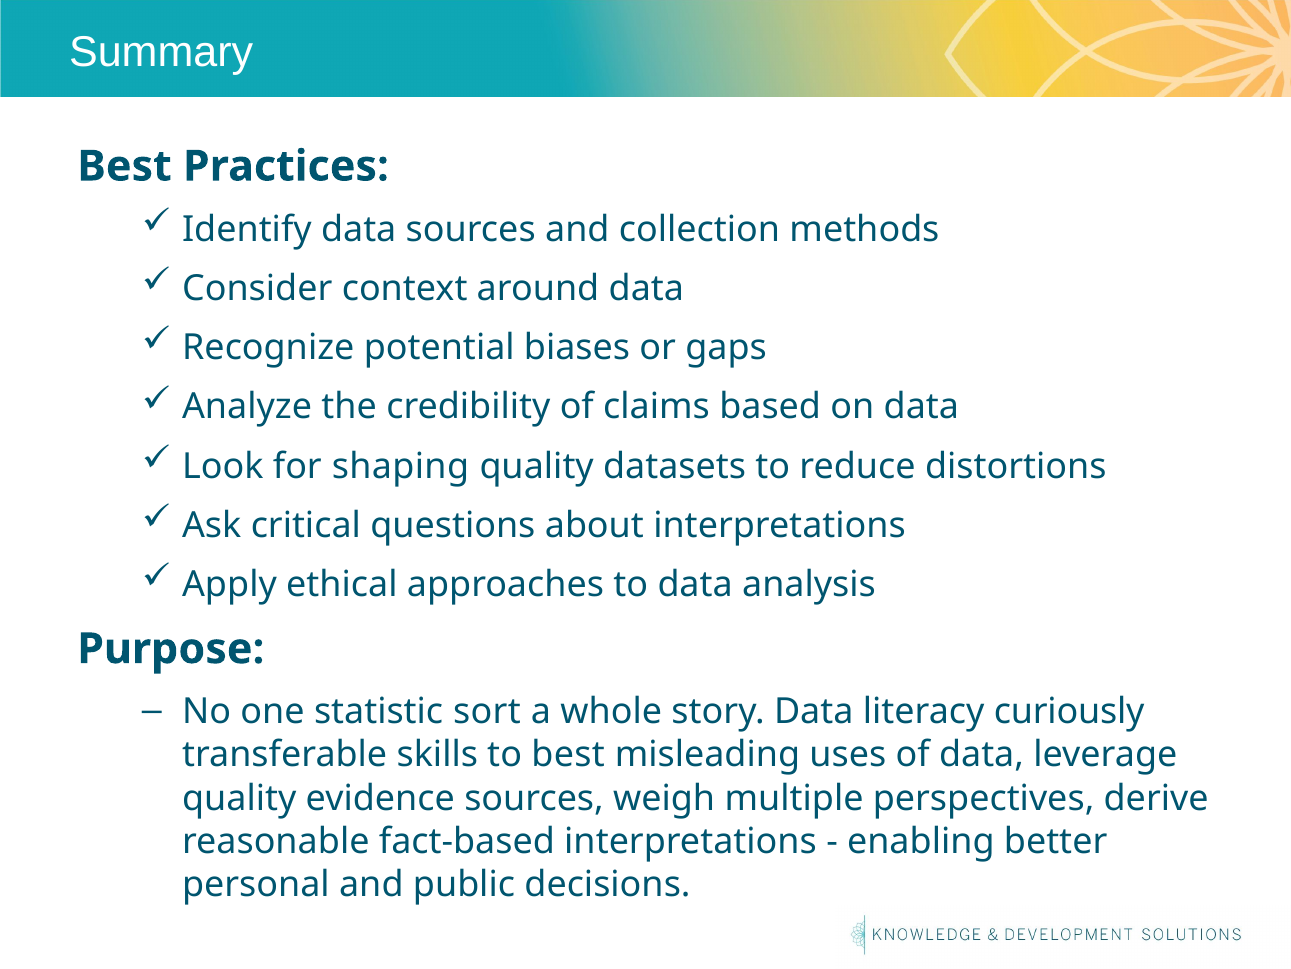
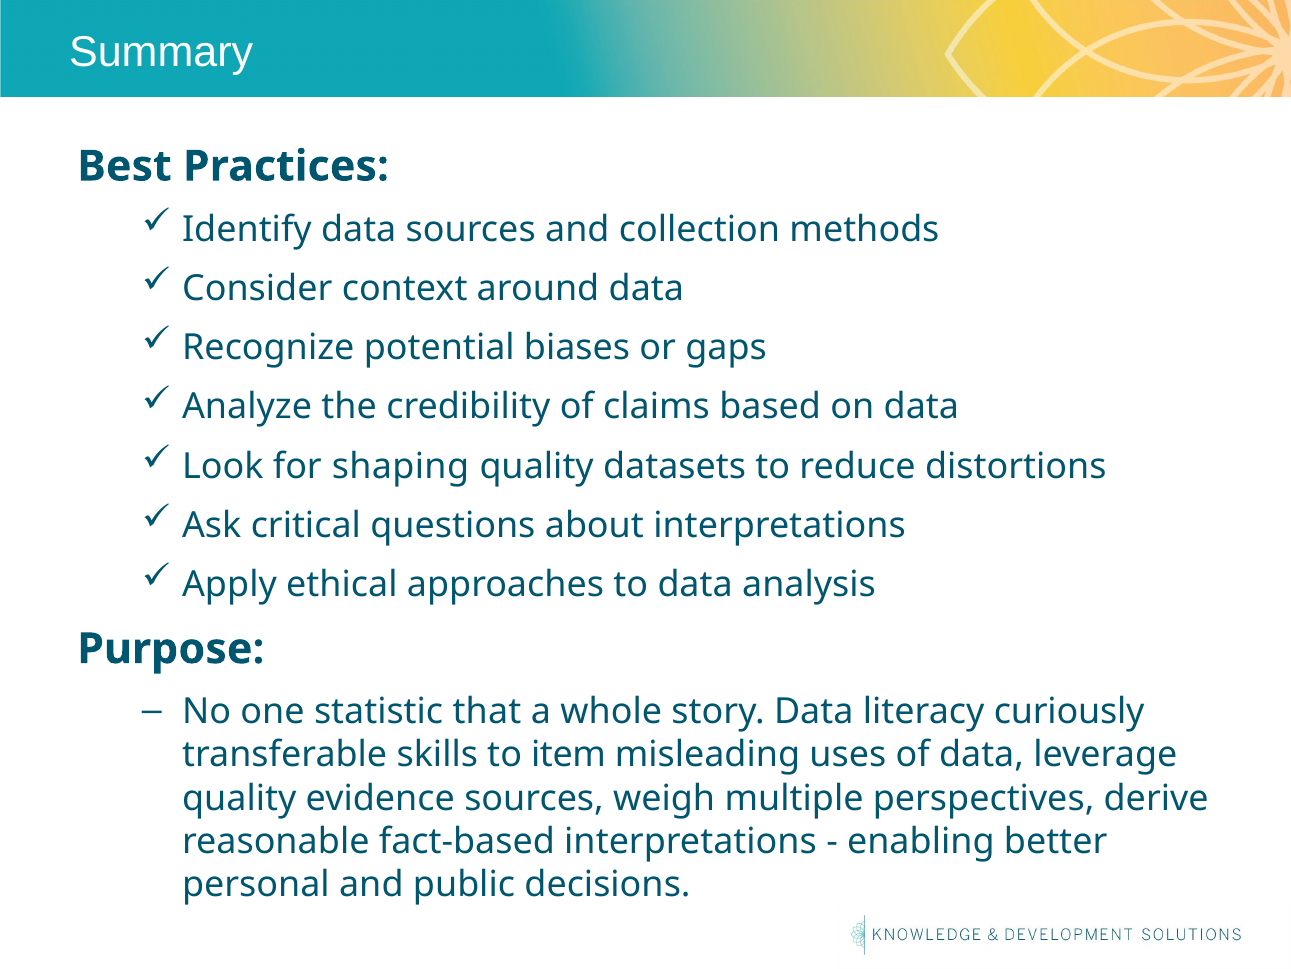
sort: sort -> that
to best: best -> item
